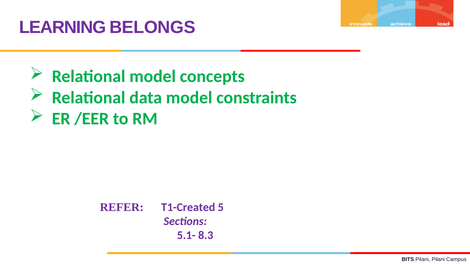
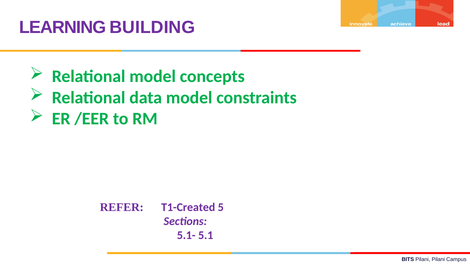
BELONGS: BELONGS -> BUILDING
8.3: 8.3 -> 5.1
